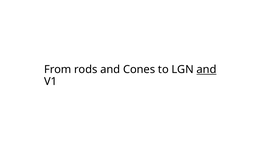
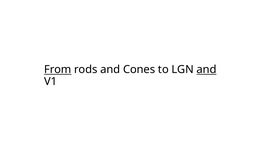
From underline: none -> present
